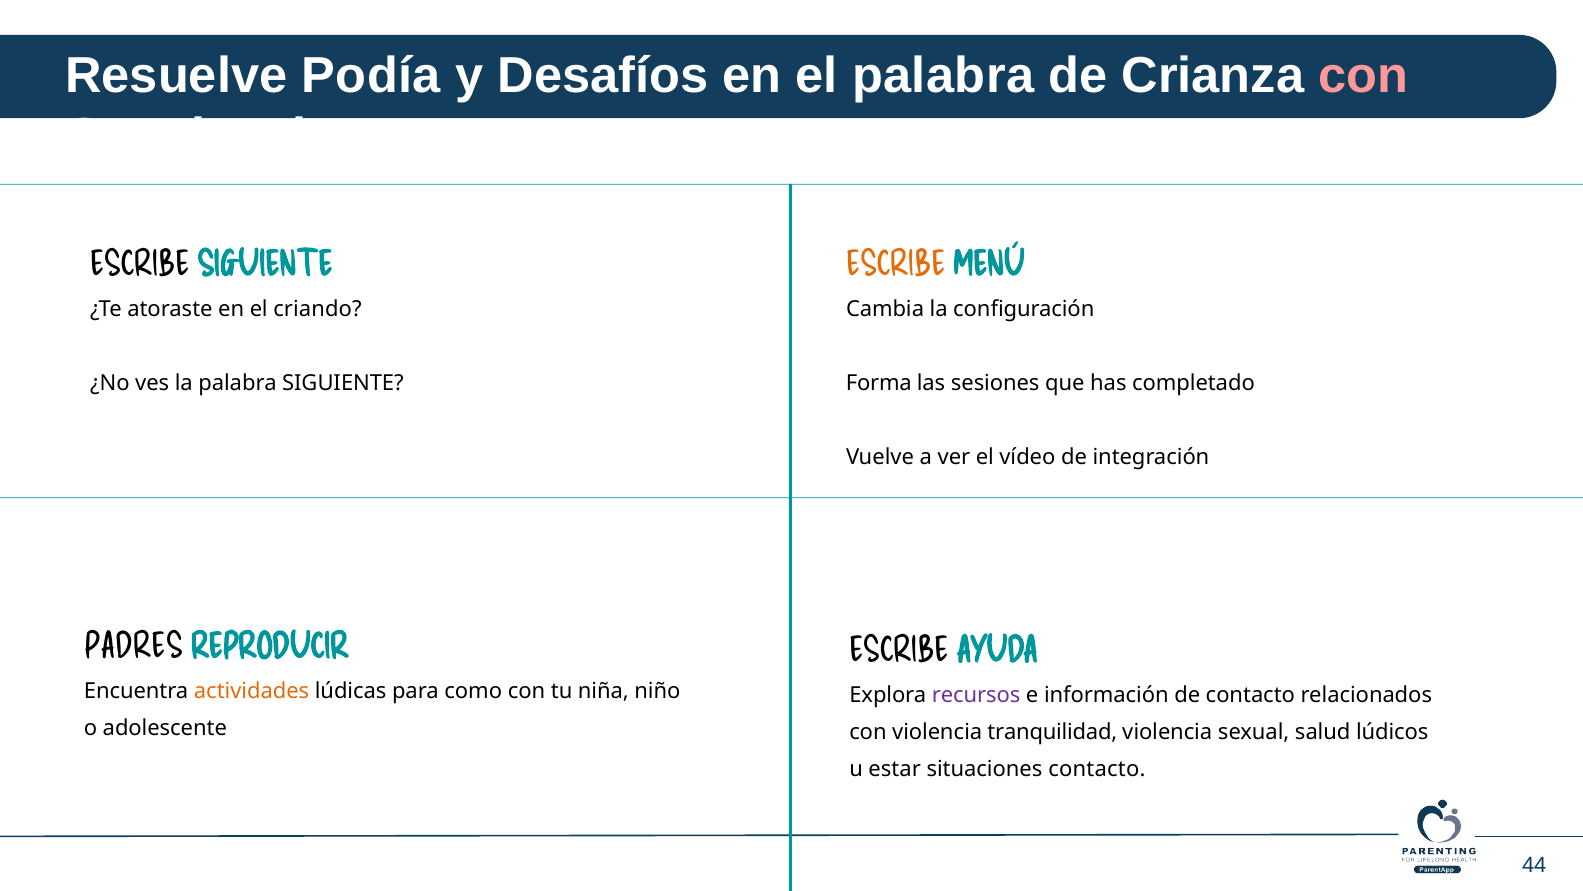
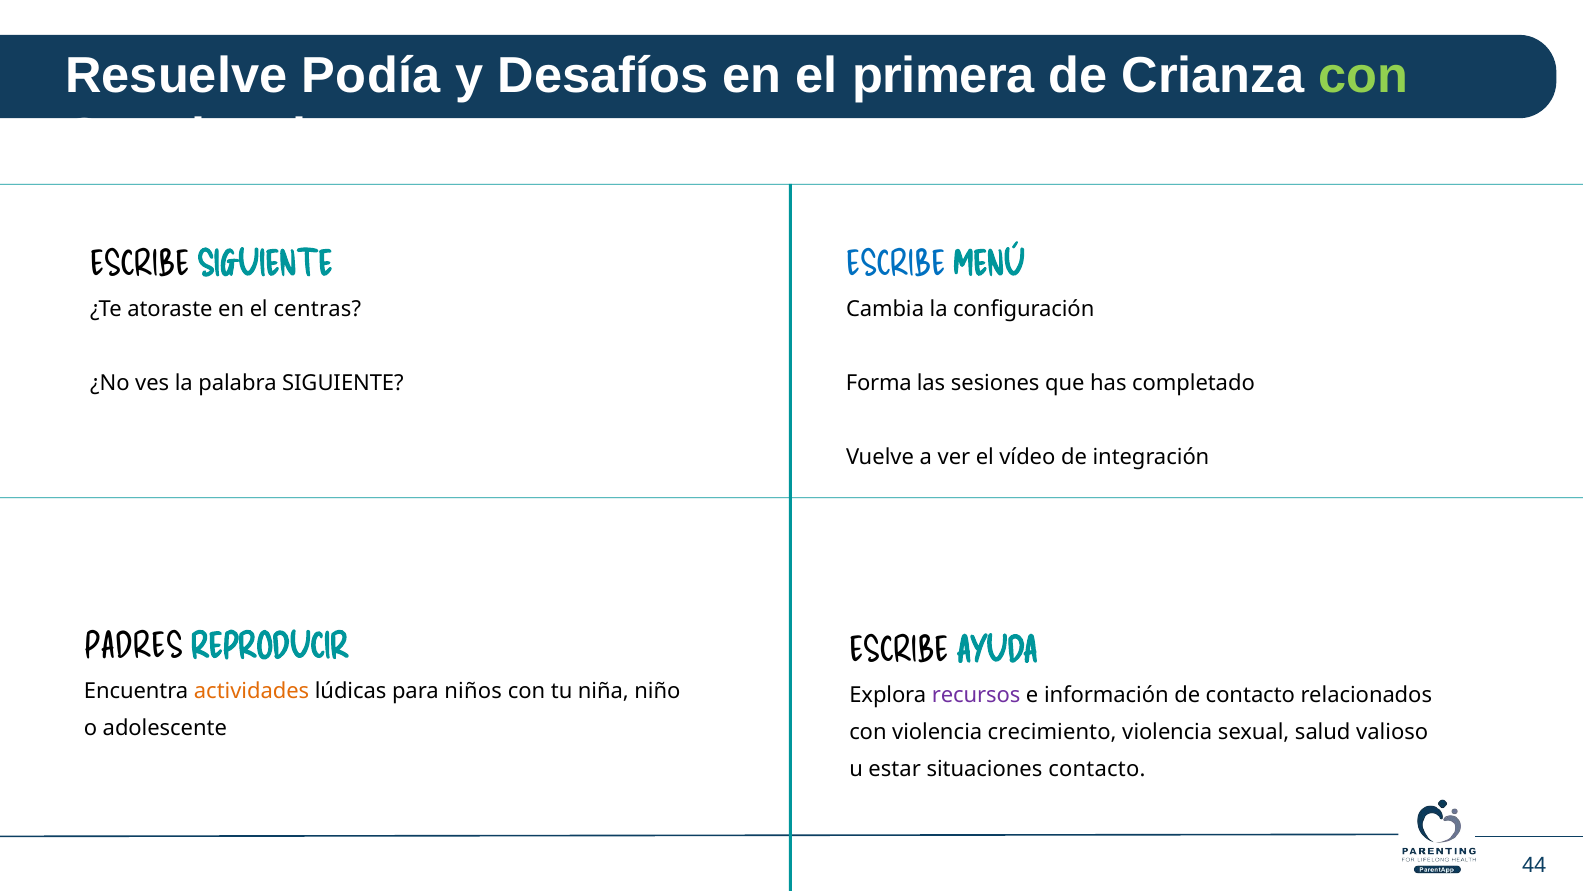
el palabra: palabra -> primera
con at (1363, 76) colour: pink -> light green
ESCRIBE at (896, 264) colour: orange -> blue
criando: criando -> centras
como: como -> niños
tranquilidad: tranquilidad -> crecimiento
lúdicos: lúdicos -> valioso
